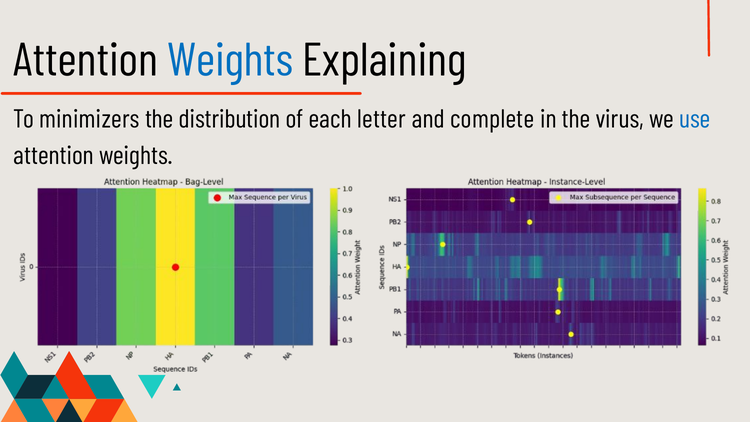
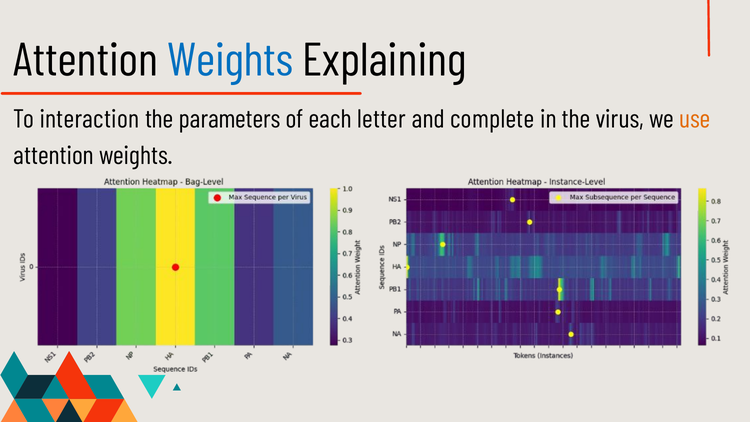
minimizers: minimizers -> interaction
distribution: distribution -> parameters
use colour: blue -> orange
